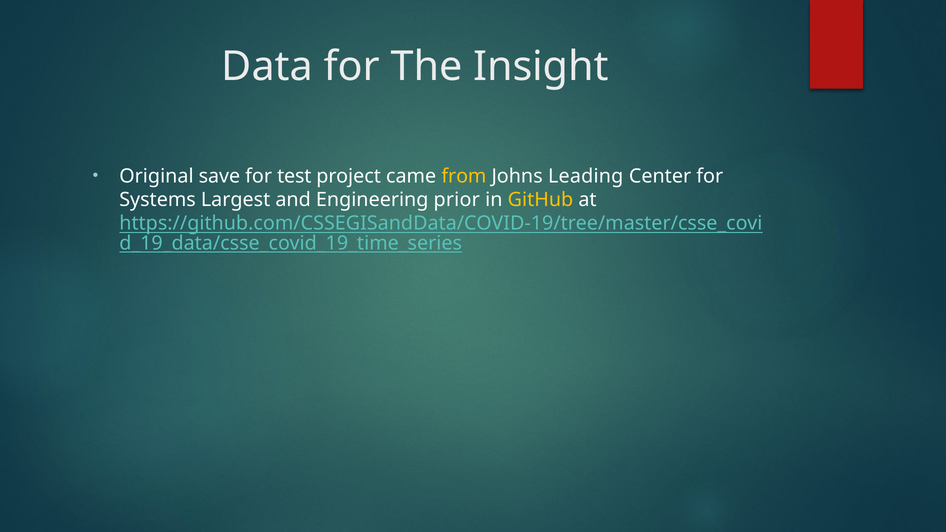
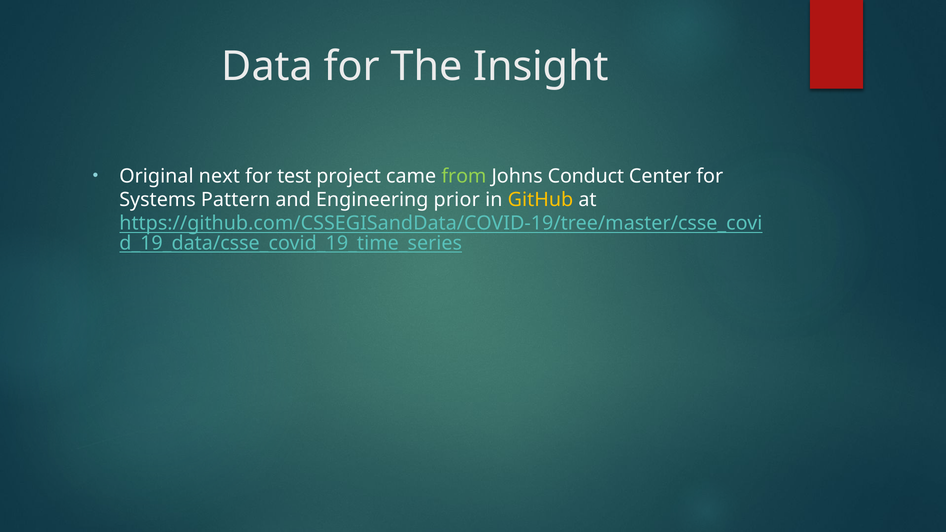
save: save -> next
from colour: yellow -> light green
Leading: Leading -> Conduct
Largest: Largest -> Pattern
